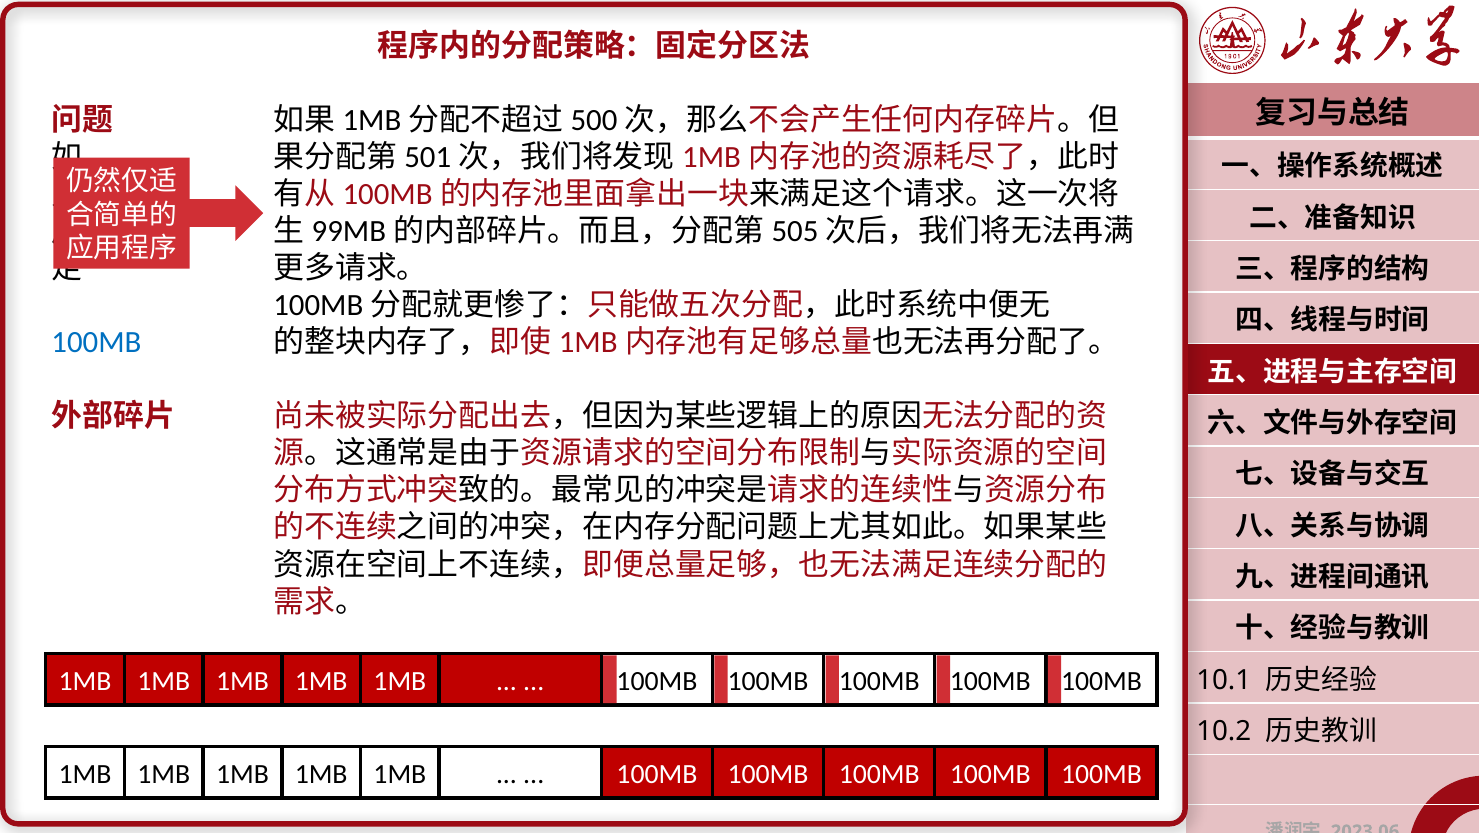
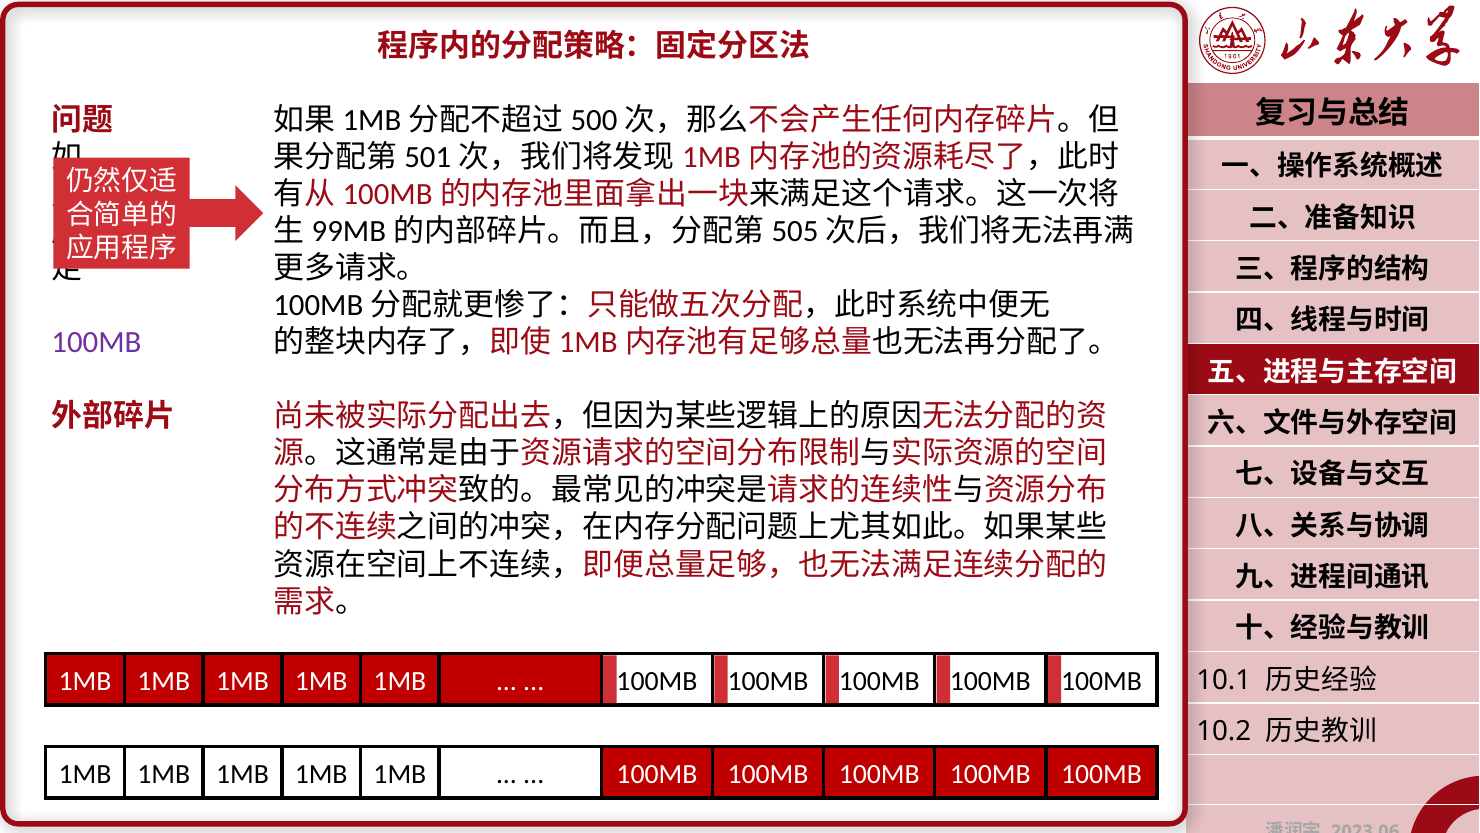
100MB at (96, 342) colour: blue -> purple
